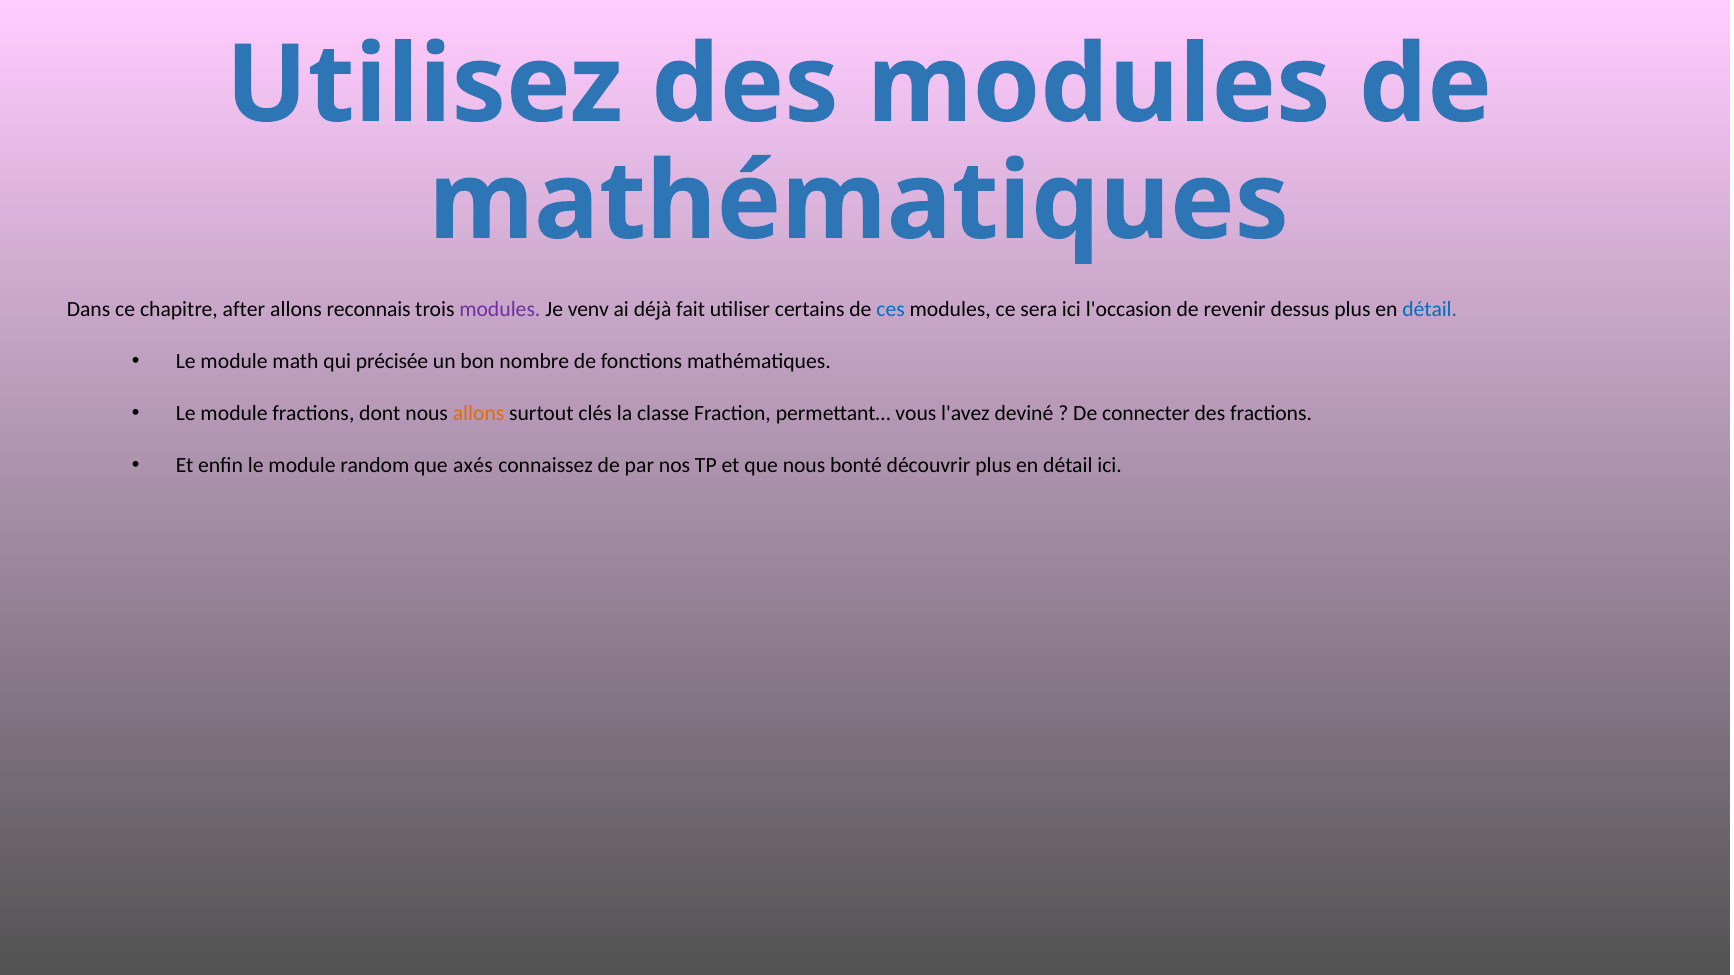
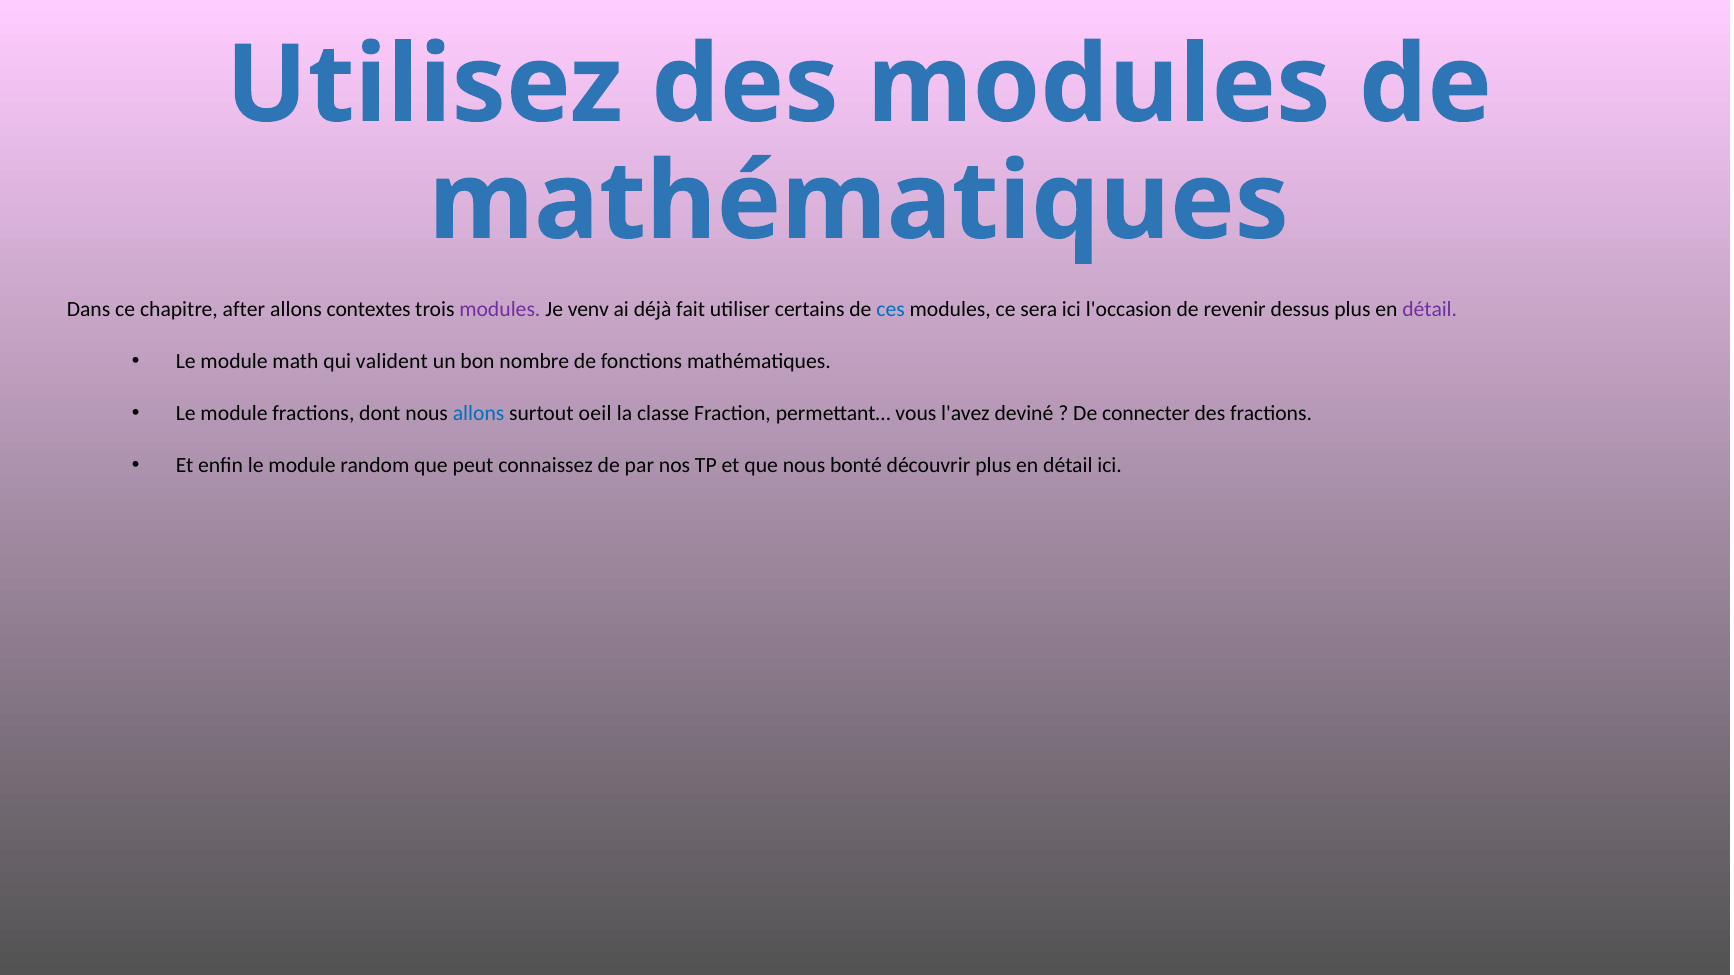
reconnais: reconnais -> contextes
détail at (1430, 310) colour: blue -> purple
précisée: précisée -> valident
allons at (479, 414) colour: orange -> blue
clés: clés -> oeil
axés: axés -> peut
